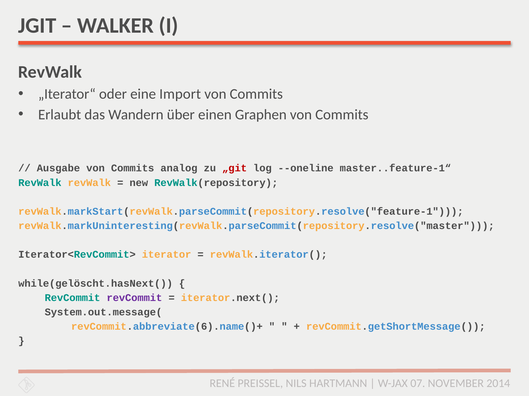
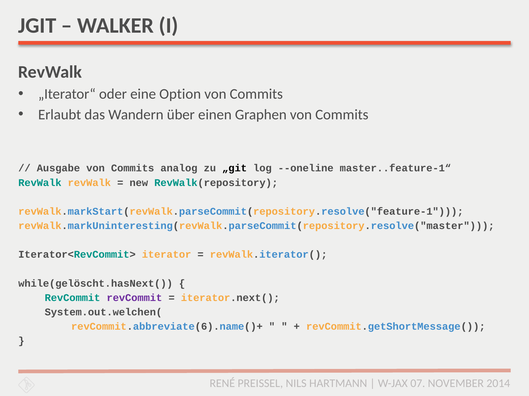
Import: Import -> Option
„git colour: red -> black
System.out.message(: System.out.message( -> System.out.welchen(
